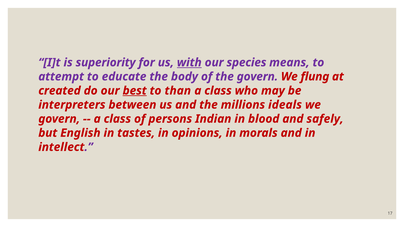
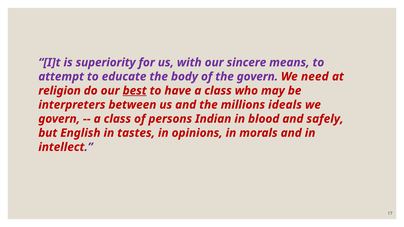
with underline: present -> none
species: species -> sincere
flung: flung -> need
created: created -> religion
than: than -> have
